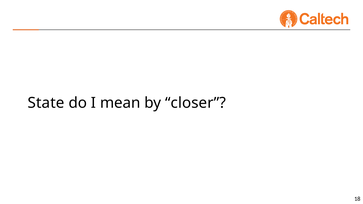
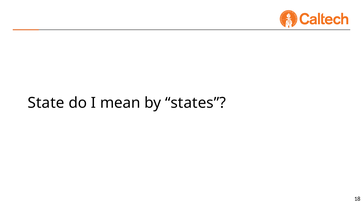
closer: closer -> states
